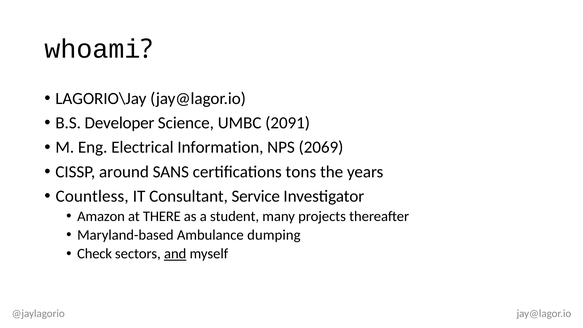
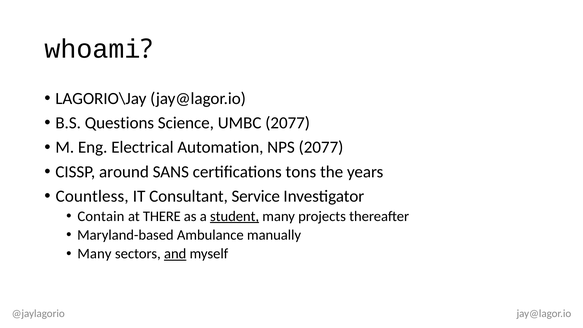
Developer: Developer -> Questions
UMBC 2091: 2091 -> 2077
Information: Information -> Automation
NPS 2069: 2069 -> 2077
Amazon: Amazon -> Contain
student underline: none -> present
dumping: dumping -> manually
Check at (95, 254): Check -> Many
